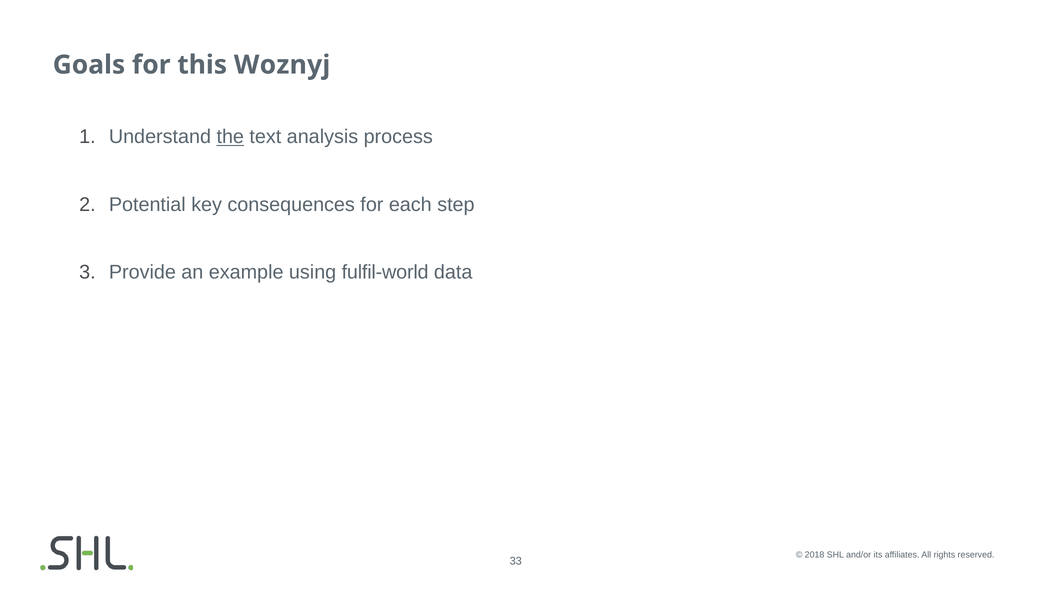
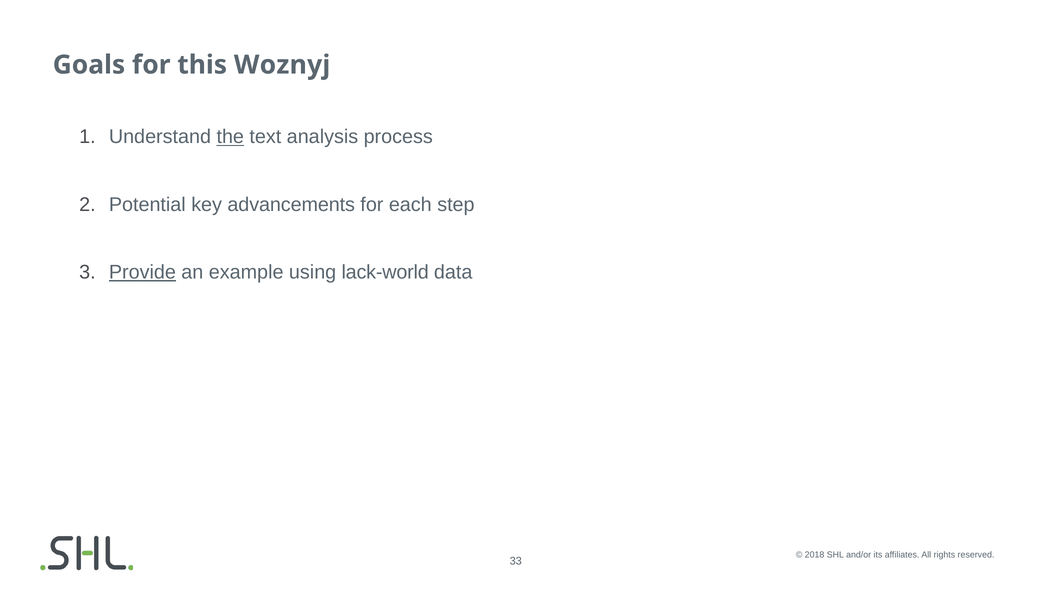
consequences: consequences -> advancements
Provide underline: none -> present
fulfil-world: fulfil-world -> lack-world
